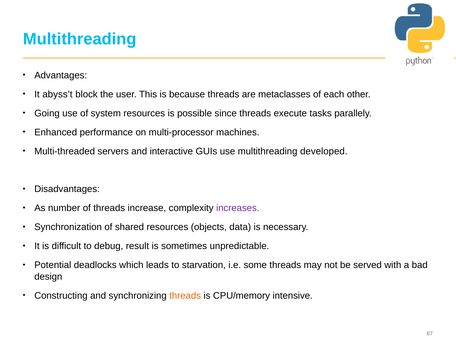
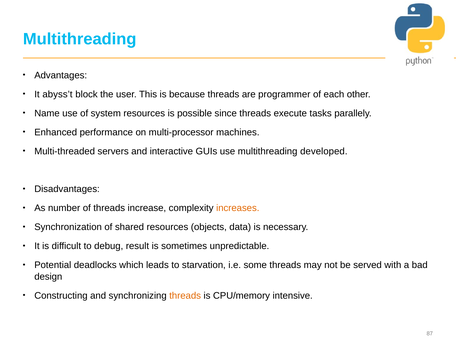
metaclasses: metaclasses -> programmer
Going: Going -> Name
increases colour: purple -> orange
